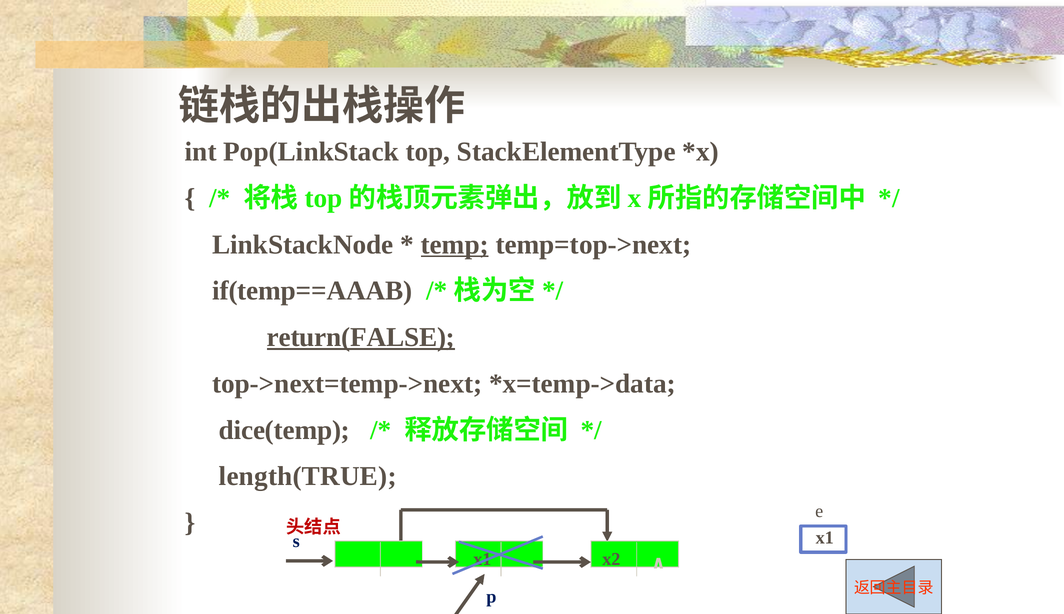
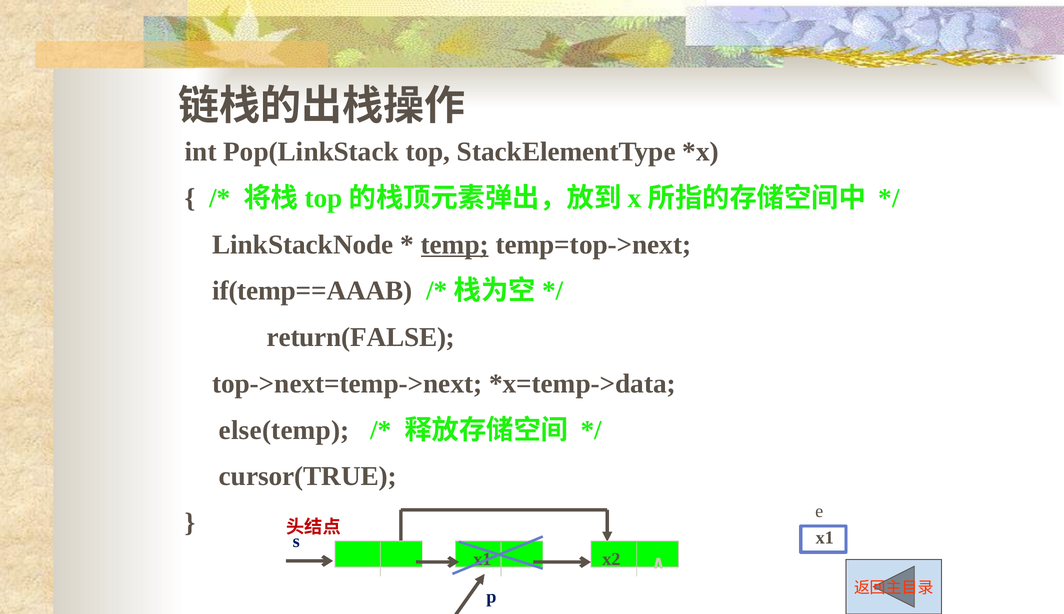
return(FALSE underline: present -> none
dice(temp: dice(temp -> else(temp
length(TRUE: length(TRUE -> cursor(TRUE
